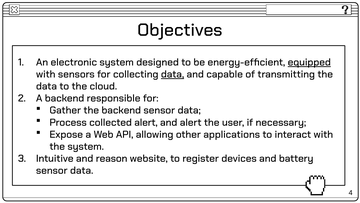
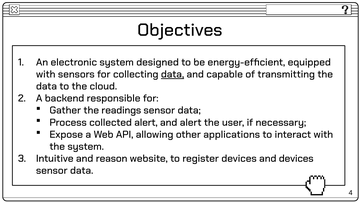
equipped underline: present -> none
the backend: backend -> readings
and battery: battery -> devices
